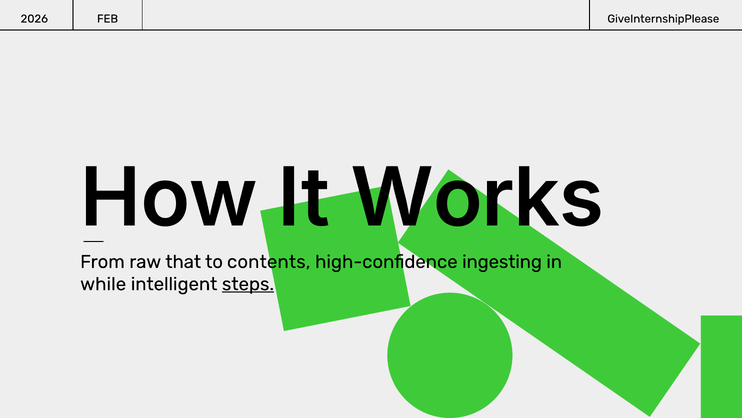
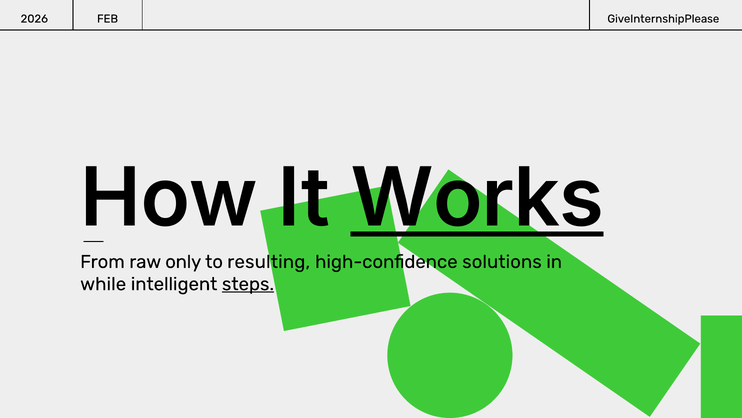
Works underline: none -> present
that: that -> only
contents: contents -> resulting
ingesting: ingesting -> solutions
